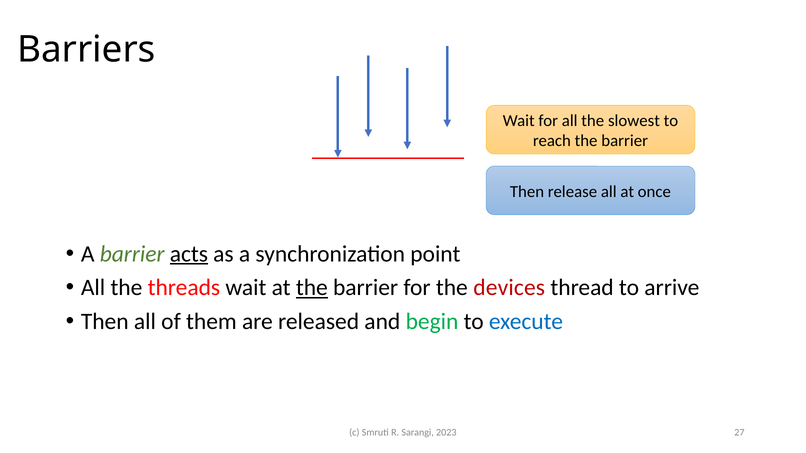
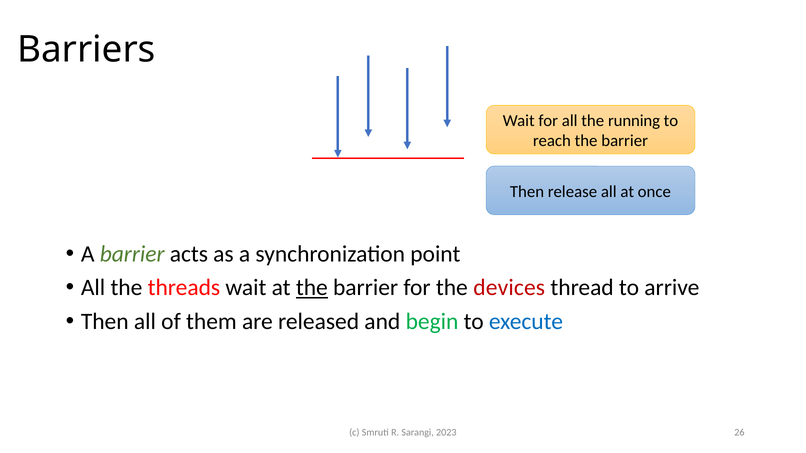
slowest: slowest -> running
acts underline: present -> none
27: 27 -> 26
